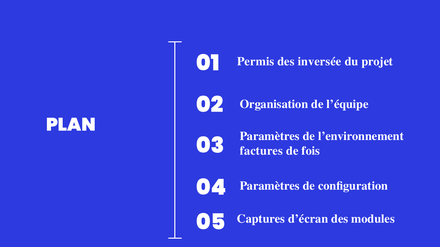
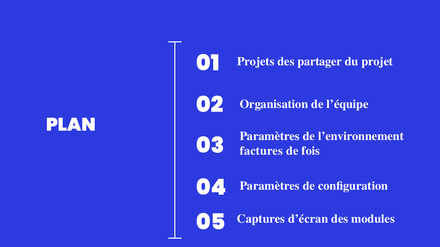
Permis: Permis -> Projets
inversée: inversée -> partager
